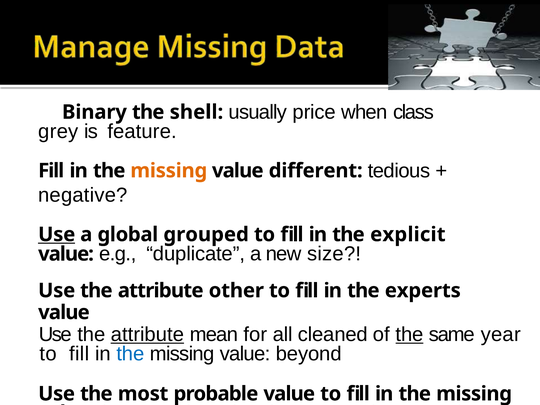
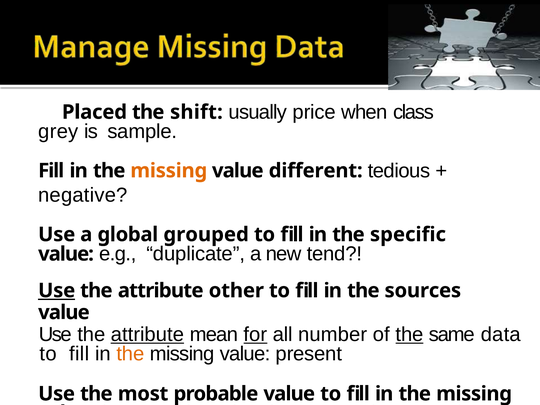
Binary: Binary -> Placed
shell: shell -> shift
feature: feature -> sample
Use at (57, 235) underline: present -> none
explicit: explicit -> specific
size: size -> tend
Use at (57, 291) underline: none -> present
experts: experts -> sources
for underline: none -> present
cleaned: cleaned -> number
year: year -> data
the at (130, 354) colour: blue -> orange
beyond: beyond -> present
